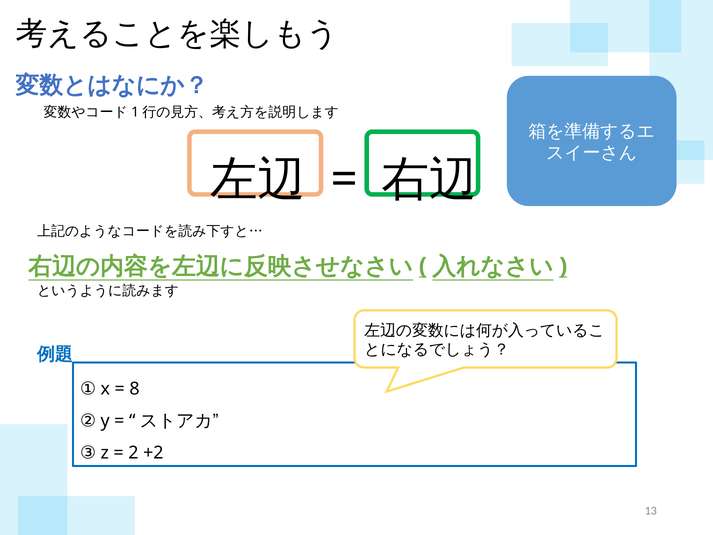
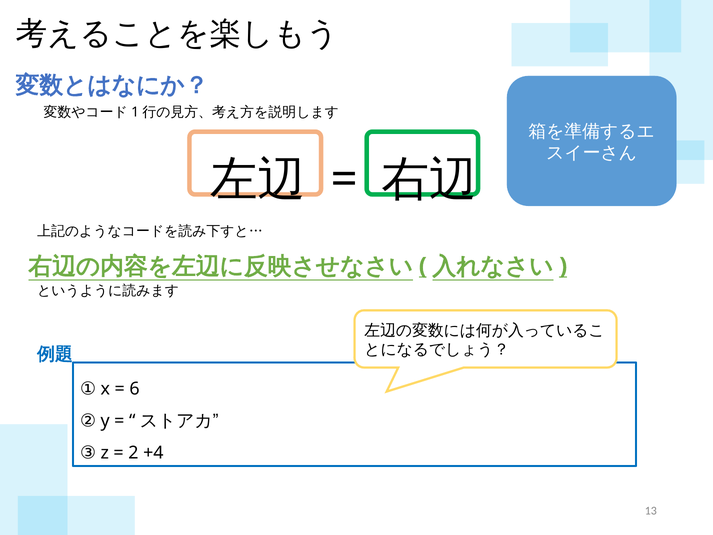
8: 8 -> 6
+2: +2 -> +4
